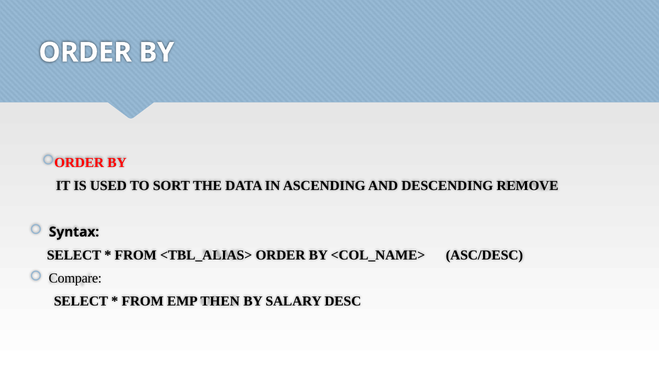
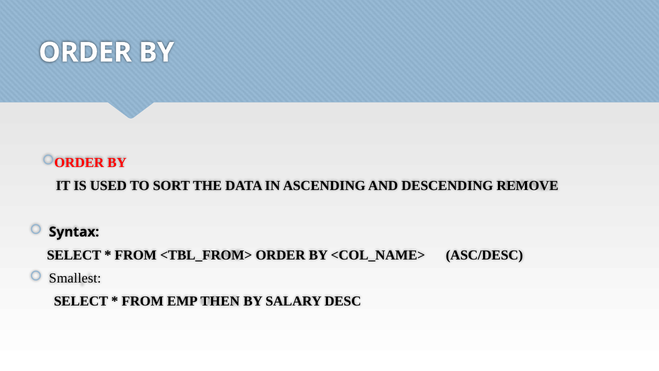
<TBL_ALIAS>: <TBL_ALIAS> -> <TBL_FROM>
Compare: Compare -> Smallest
